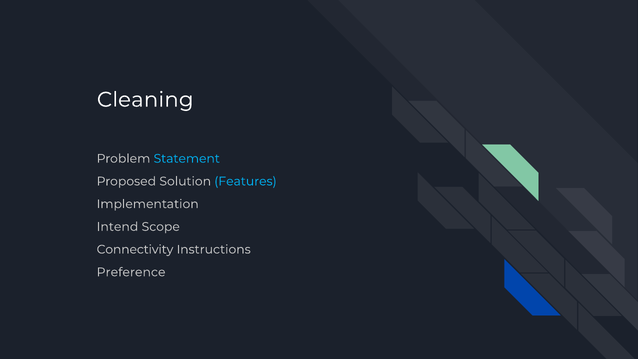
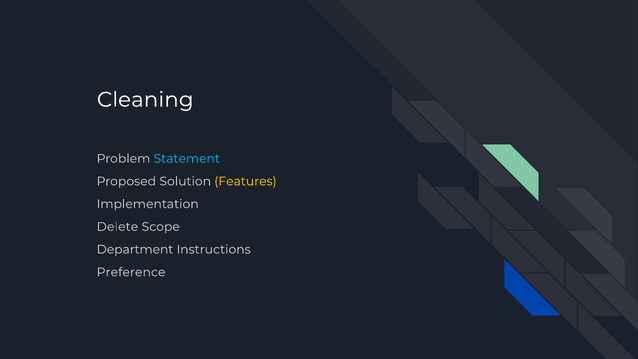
Features colour: light blue -> yellow
Intend: Intend -> Delete
Connectivity: Connectivity -> Department
